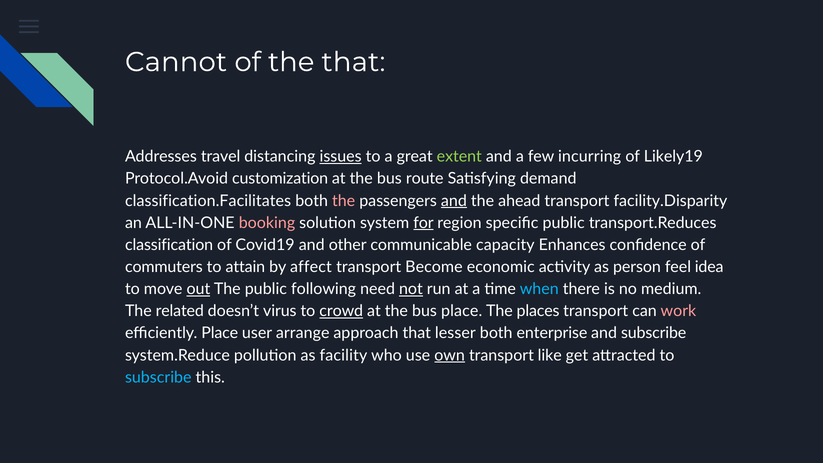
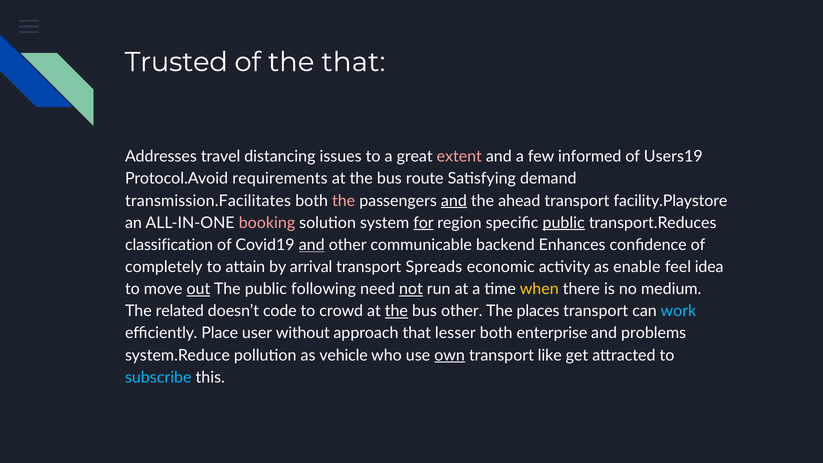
Cannot: Cannot -> Trusted
issues underline: present -> none
extent colour: light green -> pink
incurring: incurring -> informed
Likely19: Likely19 -> Users19
customization: customization -> requirements
classification.Facilitates: classification.Facilitates -> transmission.Facilitates
facility.Disparity: facility.Disparity -> facility.Playstore
public at (564, 223) underline: none -> present
and at (312, 245) underline: none -> present
capacity: capacity -> backend
commuters: commuters -> completely
affect: affect -> arrival
Become: Become -> Spreads
person: person -> enable
when colour: light blue -> yellow
virus: virus -> code
crowd underline: present -> none
the at (396, 311) underline: none -> present
bus place: place -> other
work colour: pink -> light blue
arrange: arrange -> without
and subscribe: subscribe -> problems
facility: facility -> vehicle
